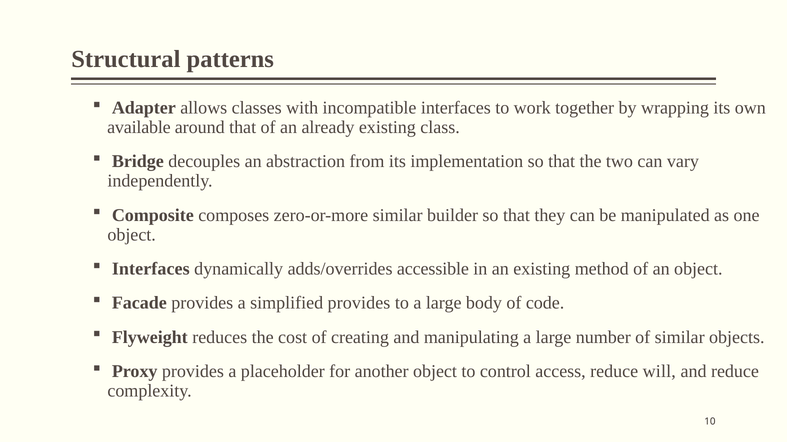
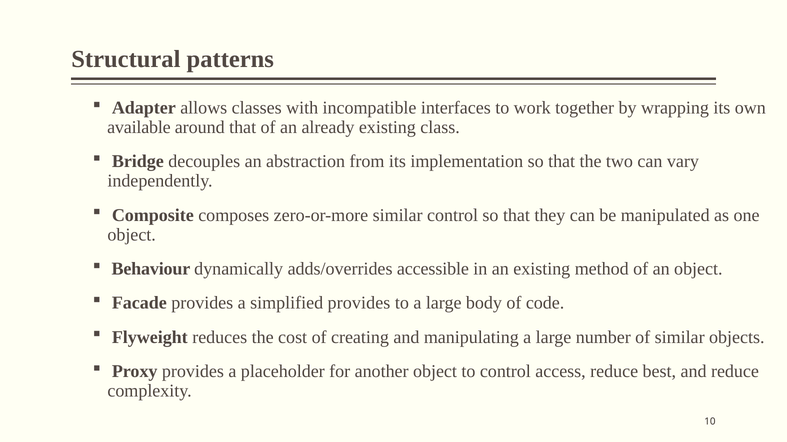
similar builder: builder -> control
Interfaces at (151, 269): Interfaces -> Behaviour
will: will -> best
